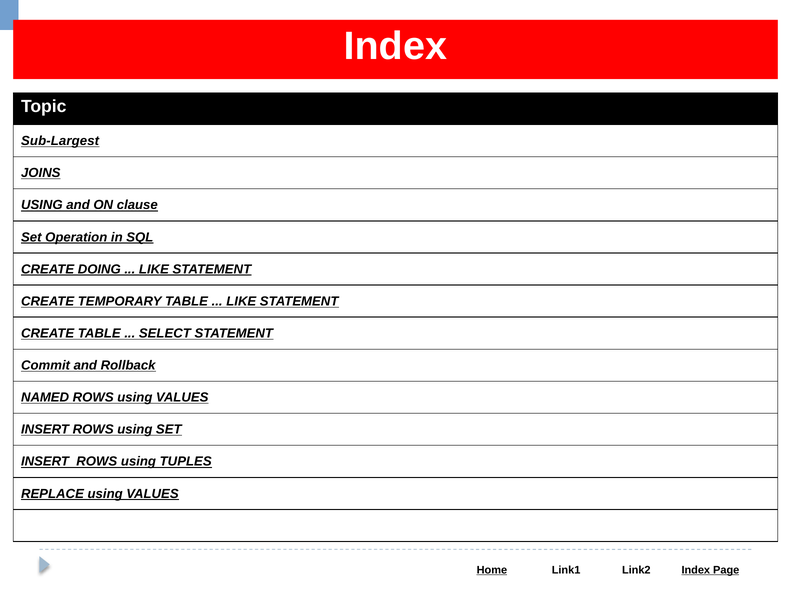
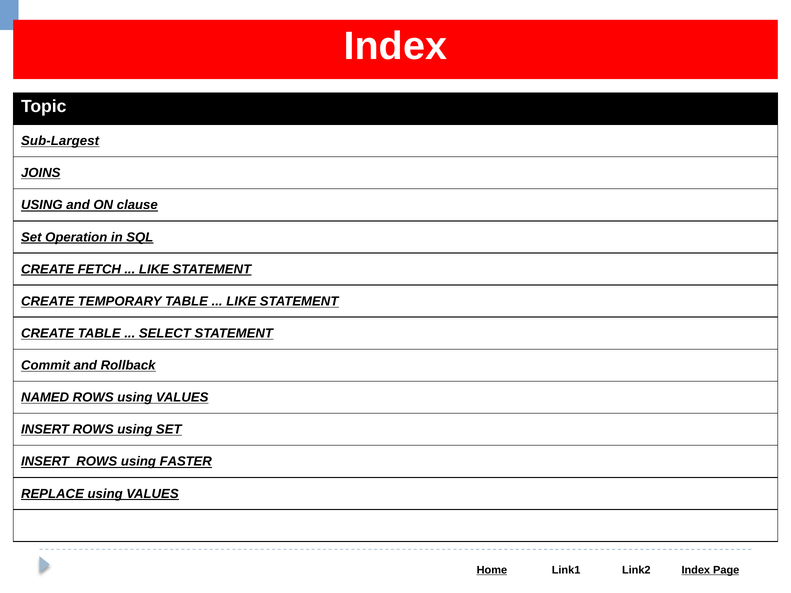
DOING: DOING -> FETCH
TUPLES: TUPLES -> FASTER
